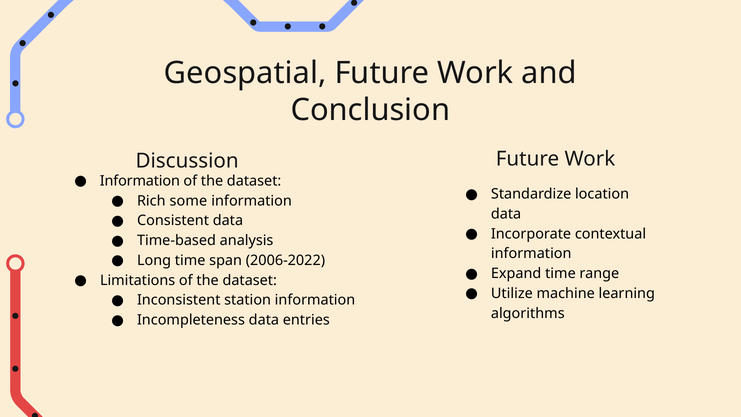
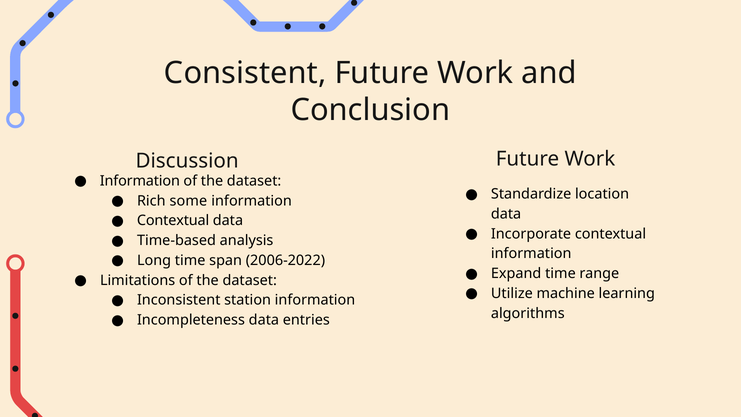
Geospatial: Geospatial -> Consistent
Consistent at (173, 221): Consistent -> Contextual
